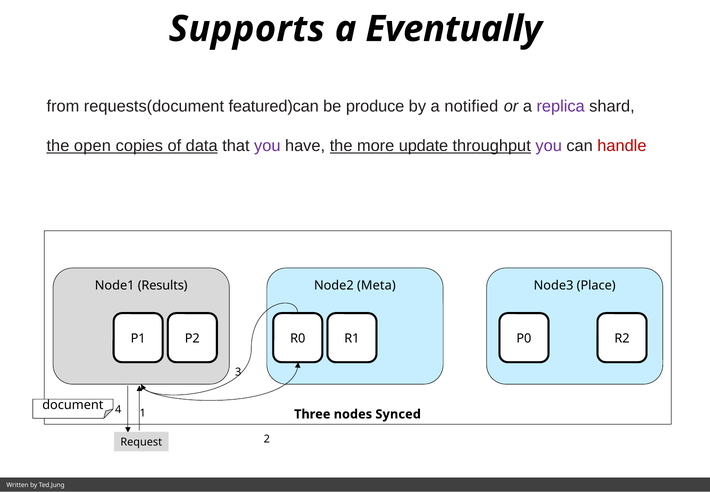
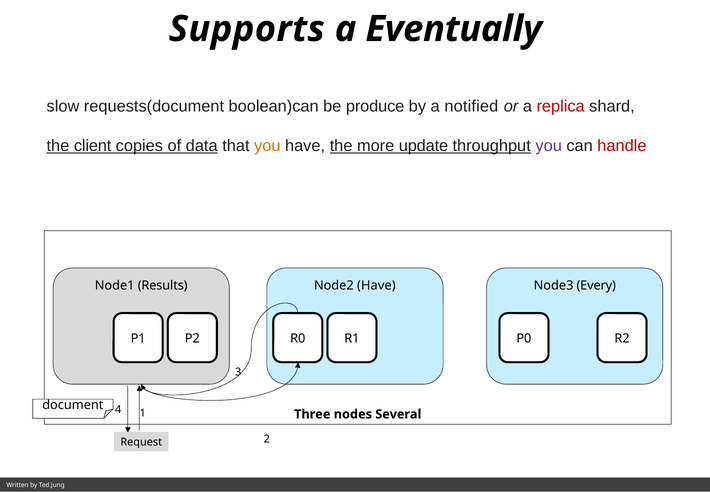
from: from -> slow
featured)can: featured)can -> boolean)can
replica colour: purple -> red
open: open -> client
you at (267, 146) colour: purple -> orange
Node2 Meta: Meta -> Have
Place: Place -> Every
Synced: Synced -> Several
